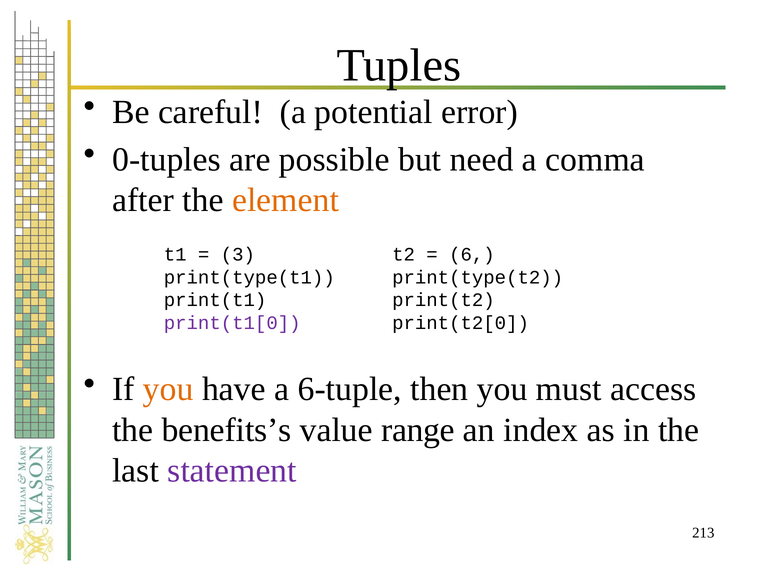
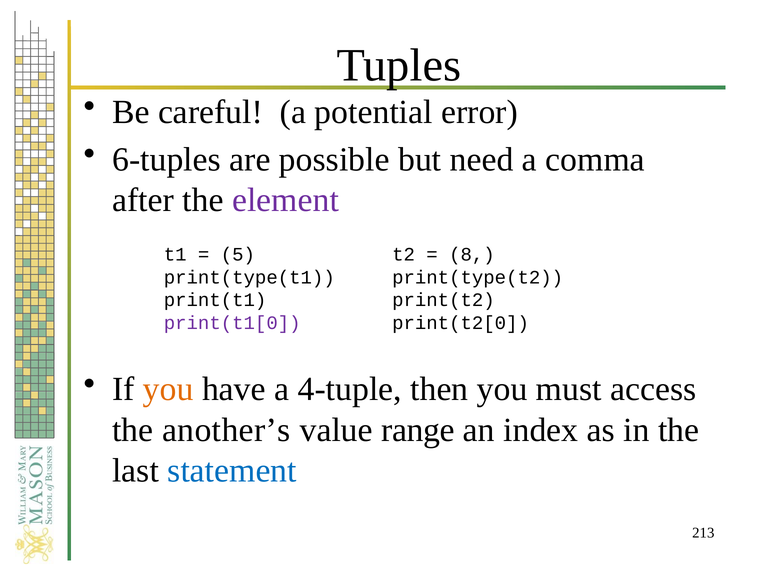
0-tuples: 0-tuples -> 6-tuples
element colour: orange -> purple
3: 3 -> 5
6: 6 -> 8
6-tuple: 6-tuple -> 4-tuple
benefits’s: benefits’s -> another’s
statement colour: purple -> blue
